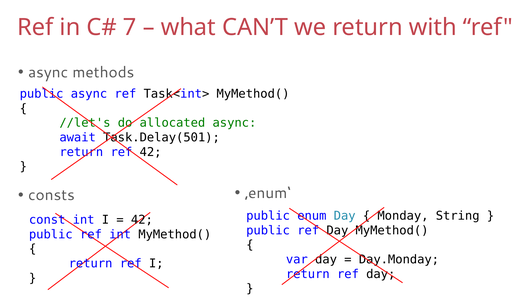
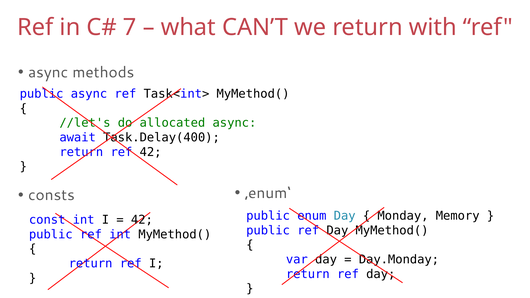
Task.Delay(501: Task.Delay(501 -> Task.Delay(400
String: String -> Memory
